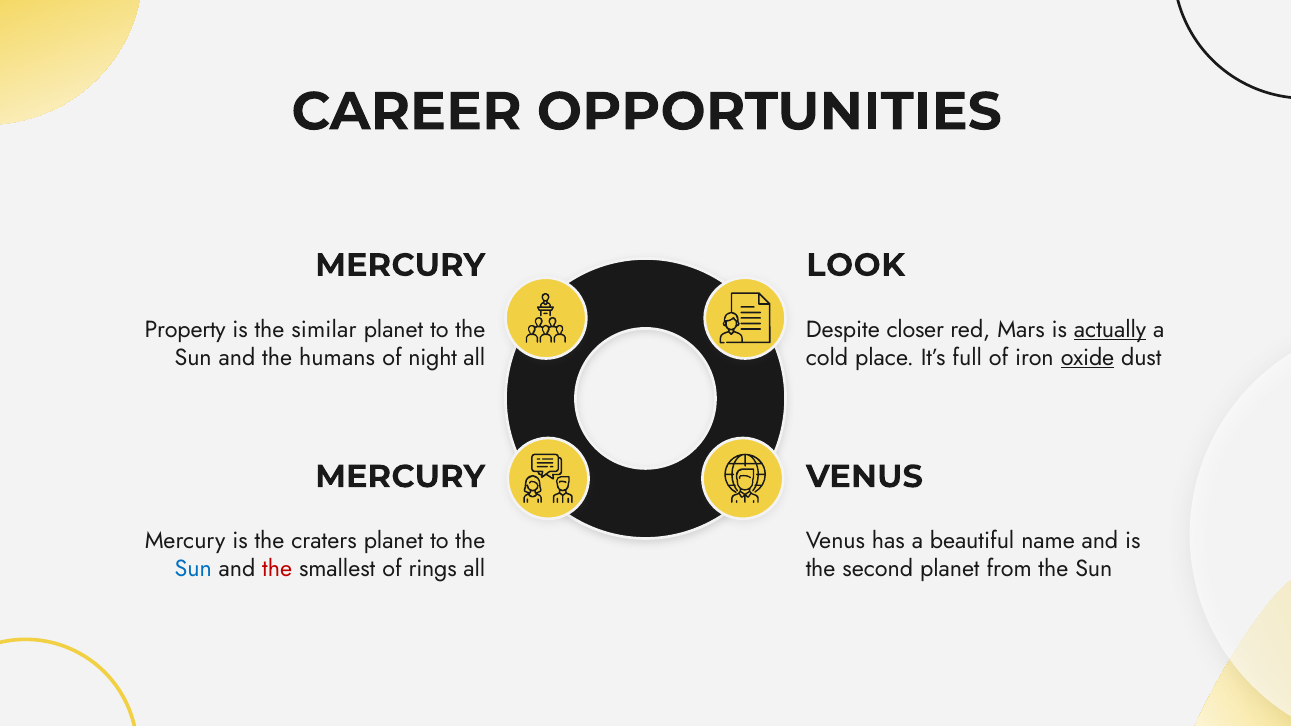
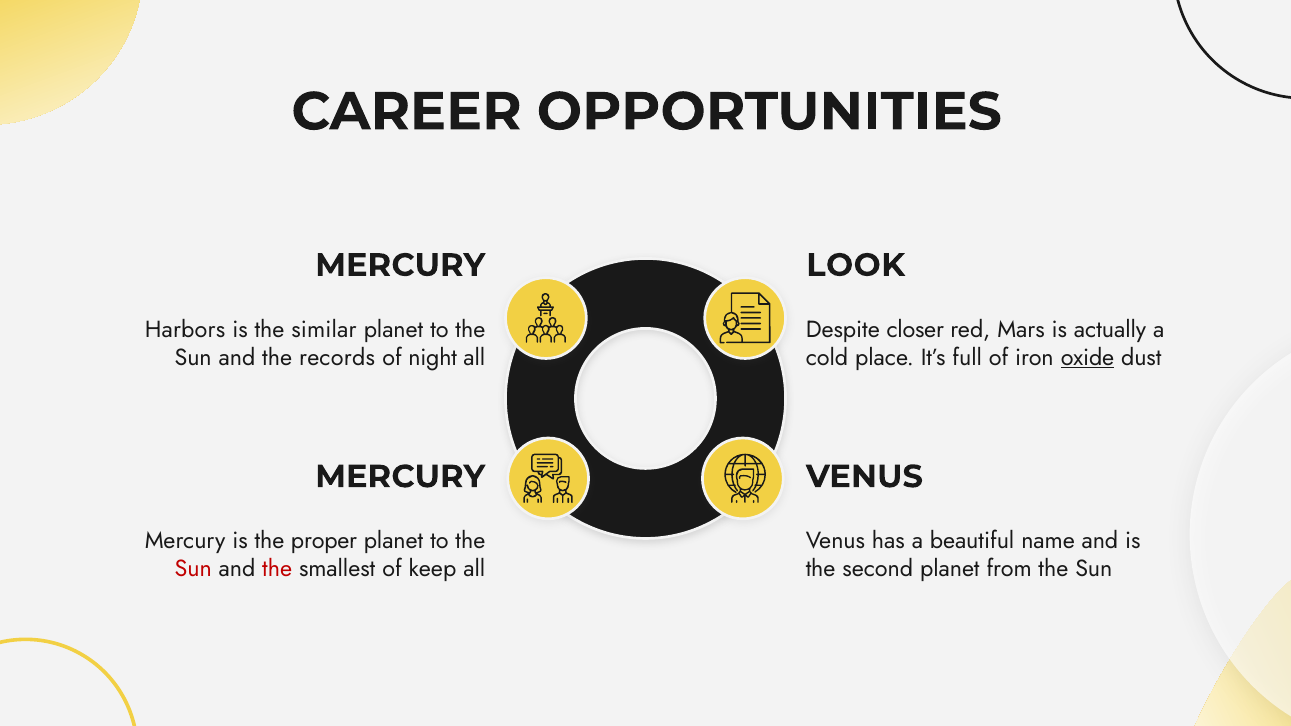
Property: Property -> Harbors
actually underline: present -> none
humans: humans -> records
craters: craters -> proper
Sun at (193, 569) colour: blue -> red
rings: rings -> keep
